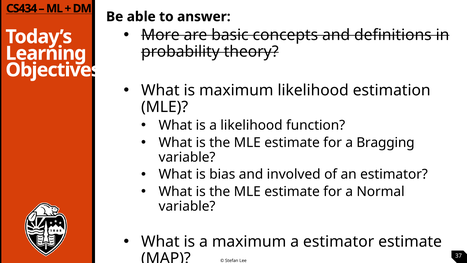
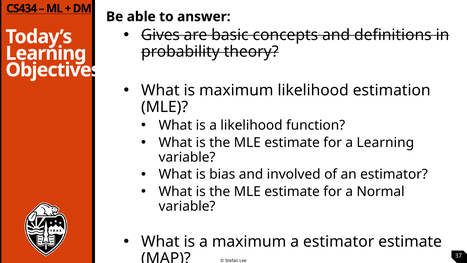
More: More -> Gives
a Bragging: Bragging -> Learning
